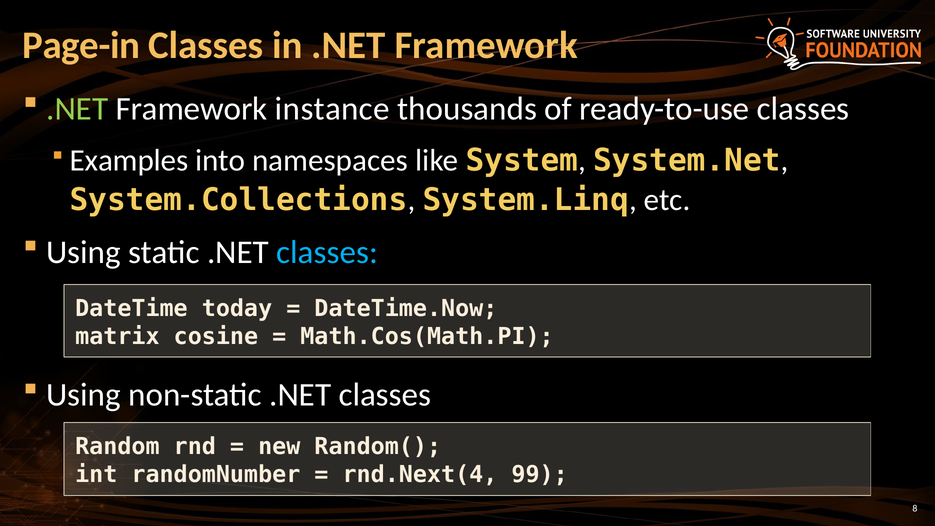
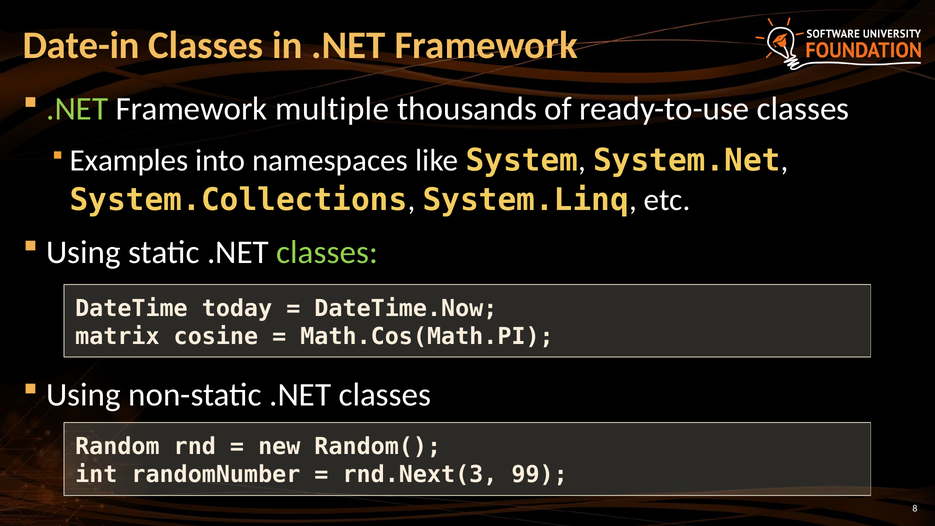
Page-in: Page-in -> Date-in
instance: instance -> multiple
classes at (327, 252) colour: light blue -> light green
rnd.Next(4: rnd.Next(4 -> rnd.Next(3
